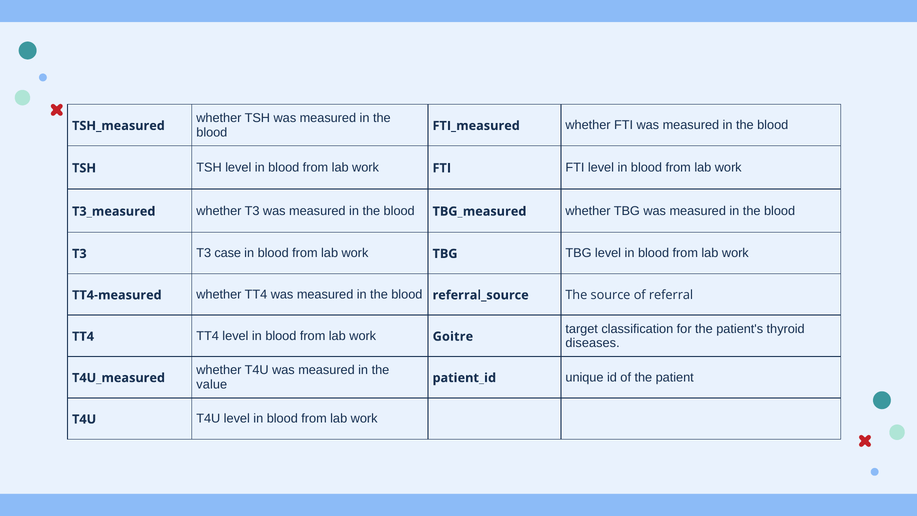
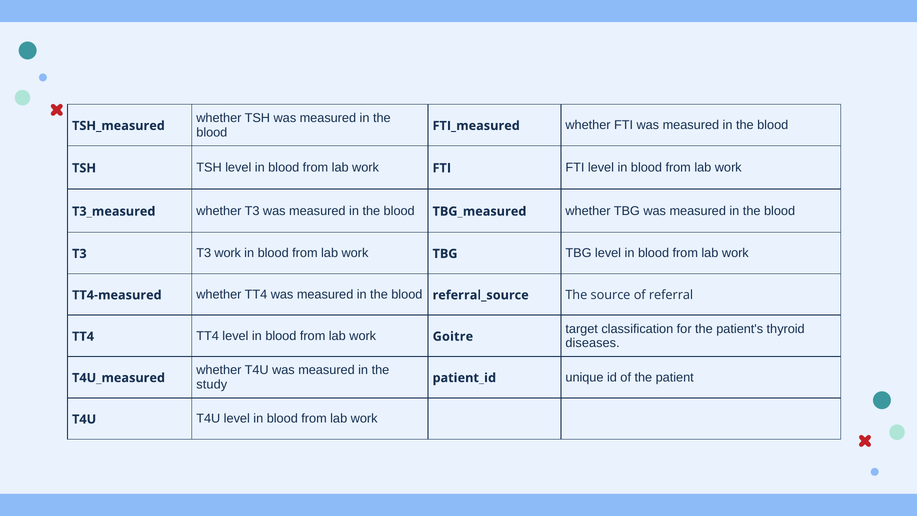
T3 case: case -> work
value: value -> study
